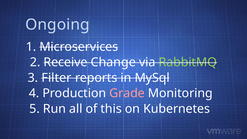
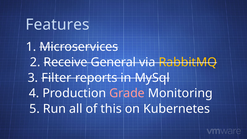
Ongoing: Ongoing -> Features
Change: Change -> General
RabbitMQ colour: light green -> yellow
